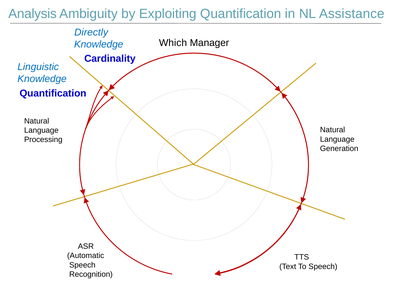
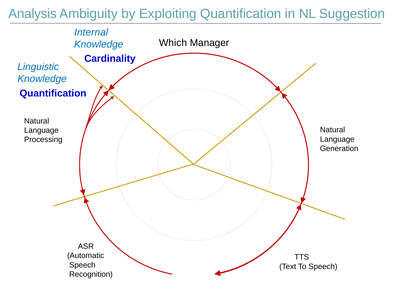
Assistance: Assistance -> Suggestion
Directly: Directly -> Internal
